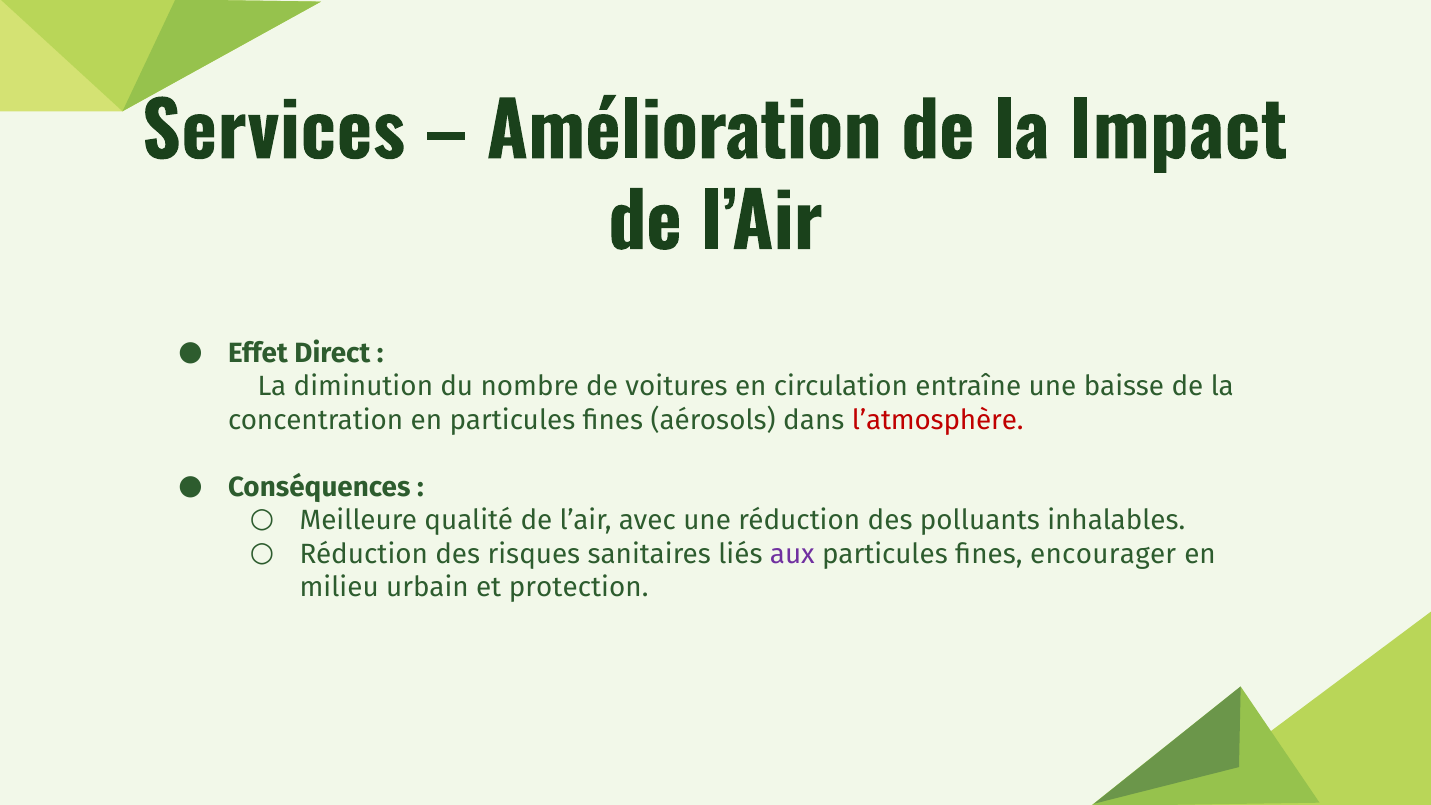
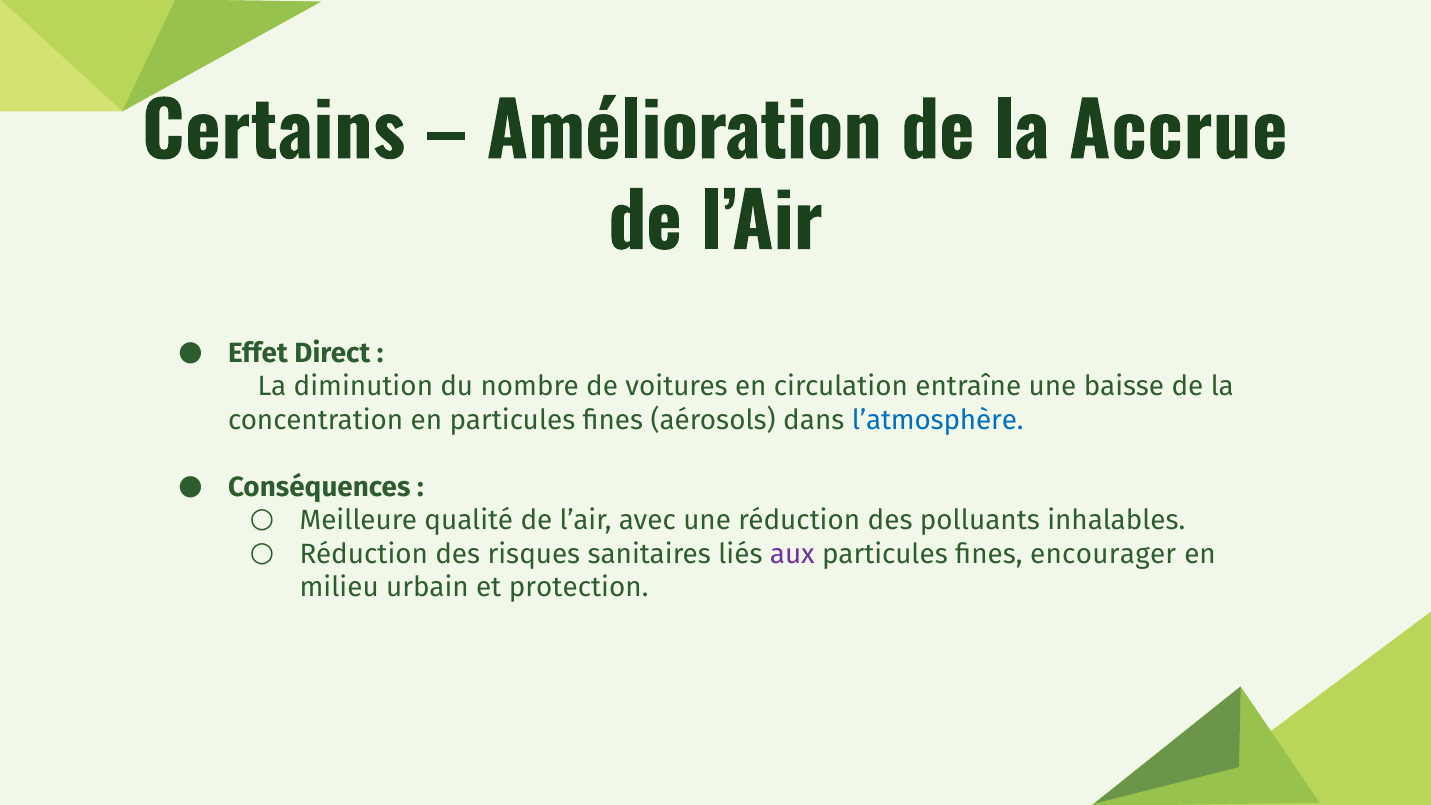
Services: Services -> Certains
Impact: Impact -> Accrue
l’atmosphère colour: red -> blue
